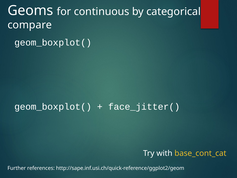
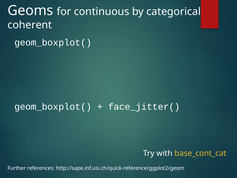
compare: compare -> coherent
